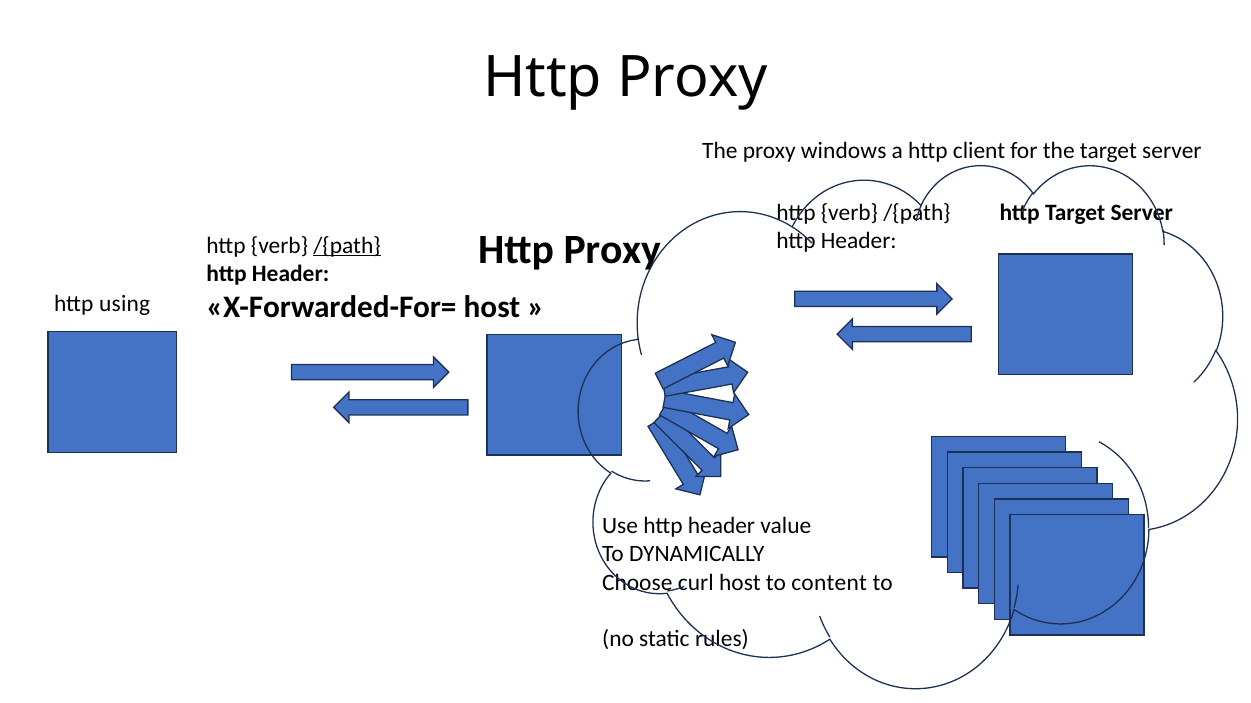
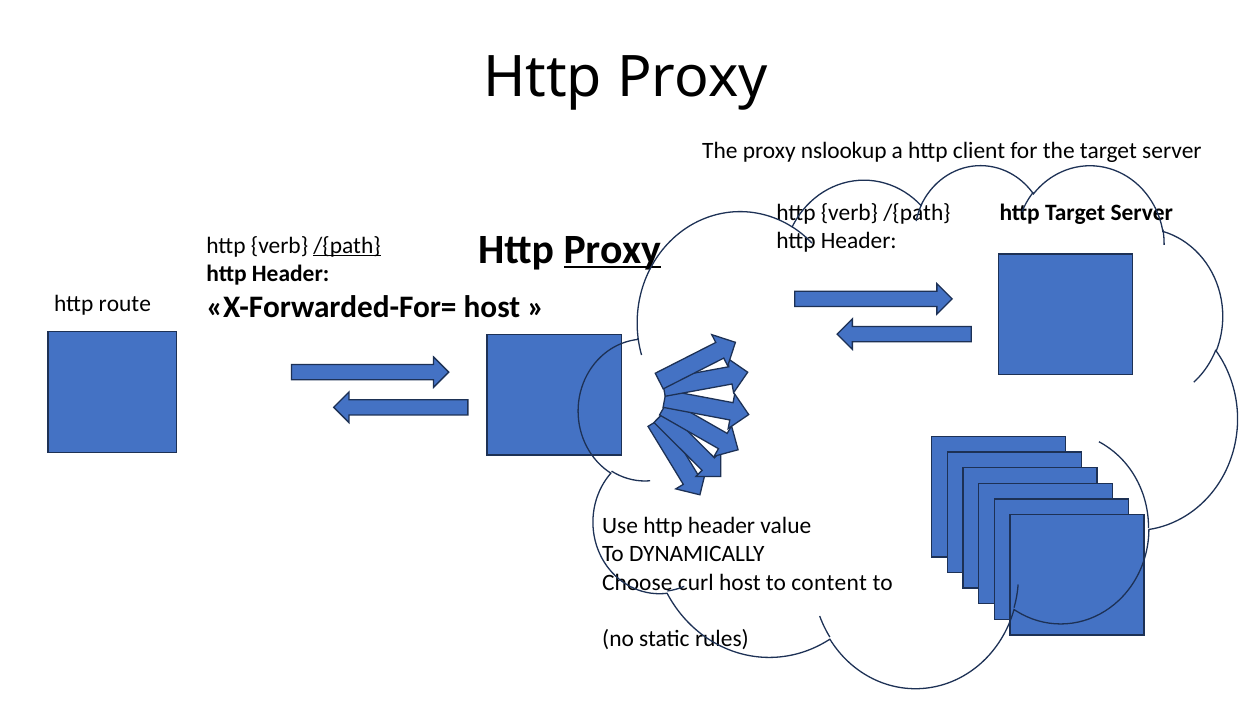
windows: windows -> nslookup
Proxy at (612, 249) underline: none -> present
using: using -> route
